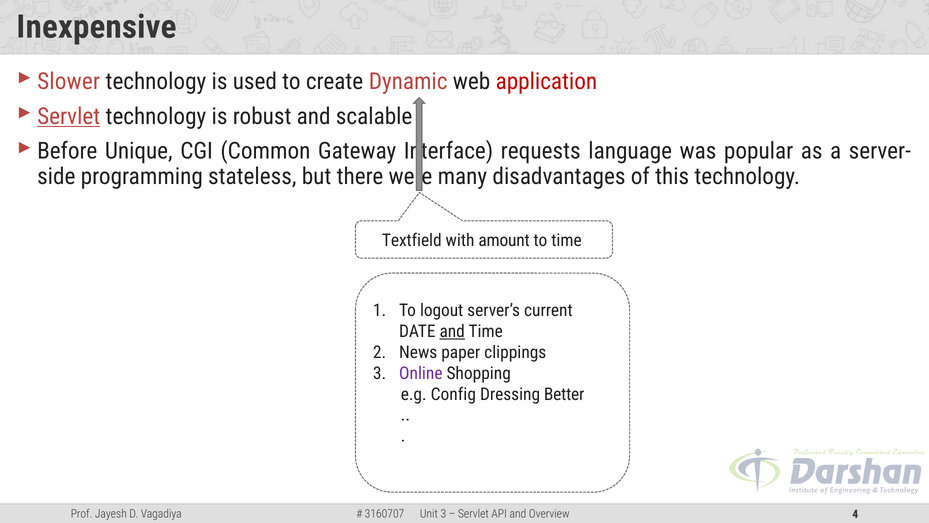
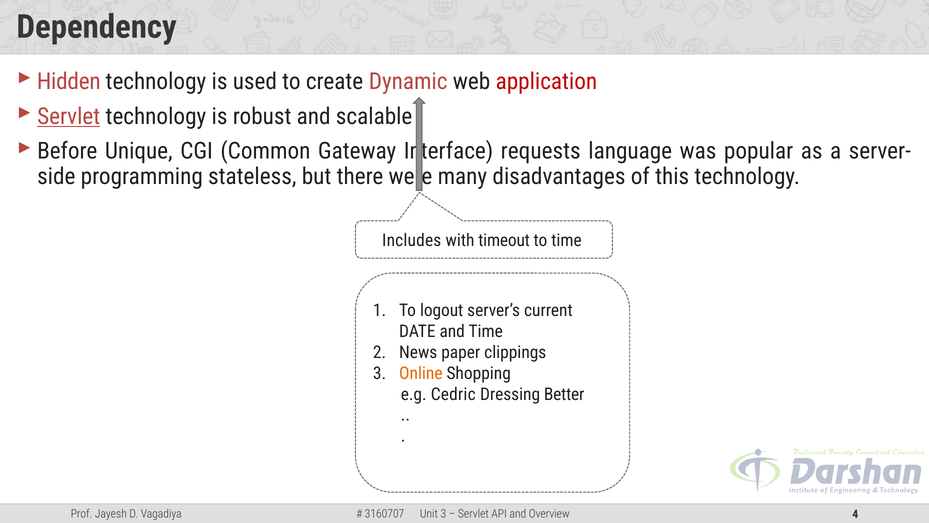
Inexpensive: Inexpensive -> Dependency
Slower: Slower -> Hidden
Textfield: Textfield -> Includes
amount: amount -> timeout
and at (452, 331) underline: present -> none
Online colour: purple -> orange
Config: Config -> Cedric
